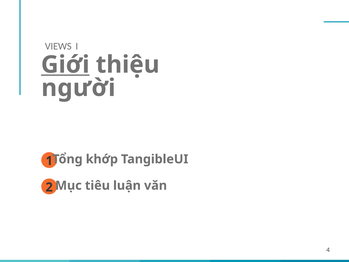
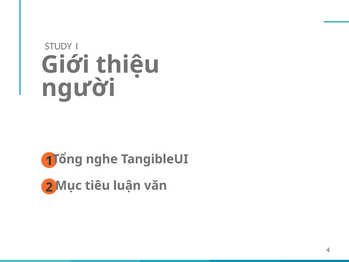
VIEWS: VIEWS -> STUDY
Giới underline: present -> none
khớp: khớp -> nghe
